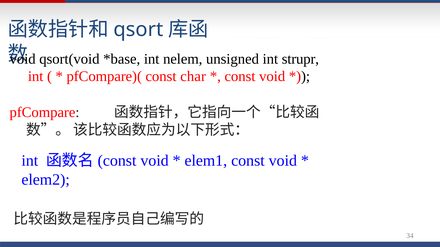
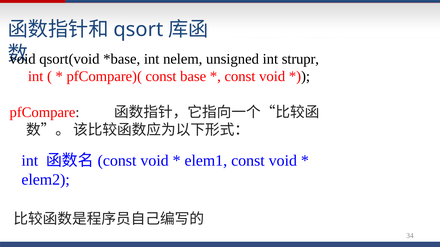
char: char -> base
